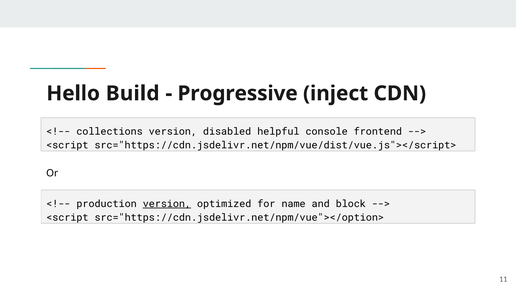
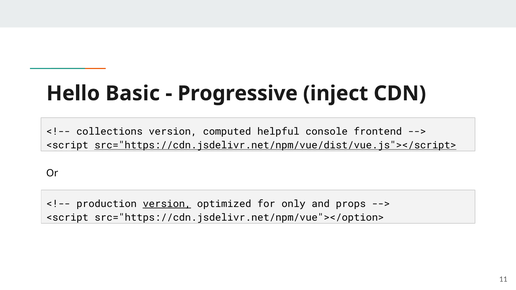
Build: Build -> Basic
disabled: disabled -> computed
src="https://cdn.jsdelivr.net/npm/vue/dist/vue.js"></script> underline: none -> present
name: name -> only
block: block -> props
